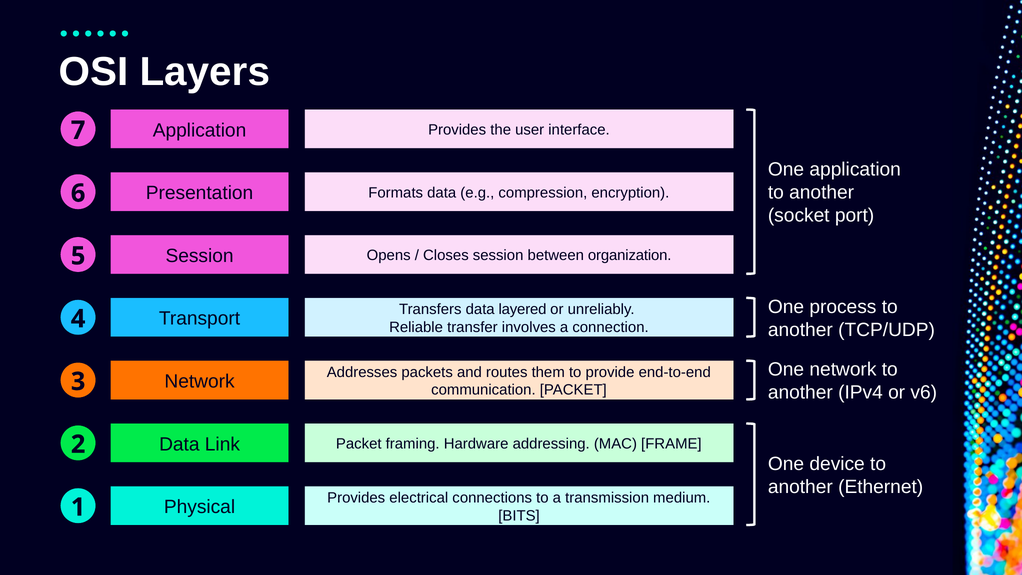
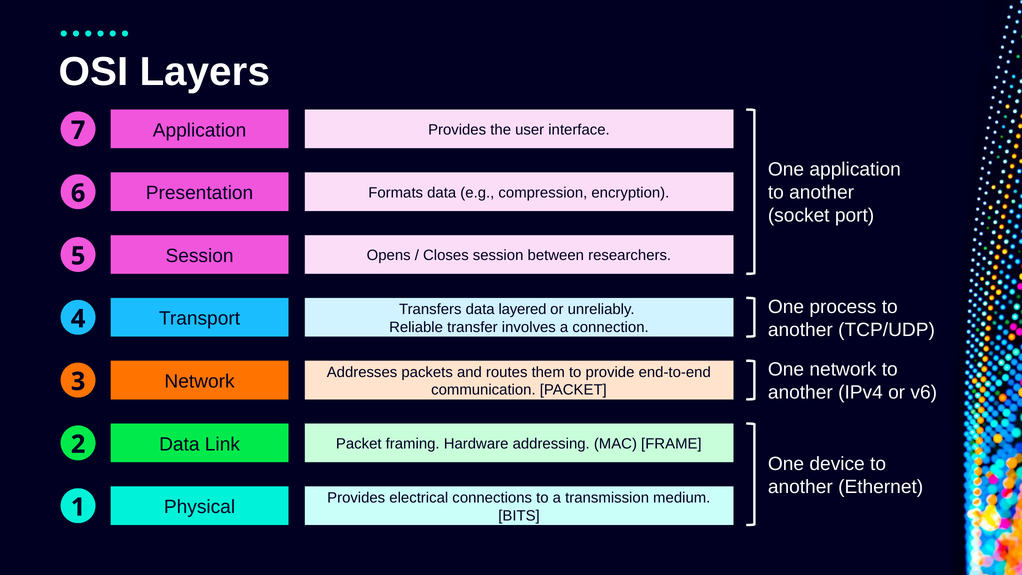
organization: organization -> researchers
